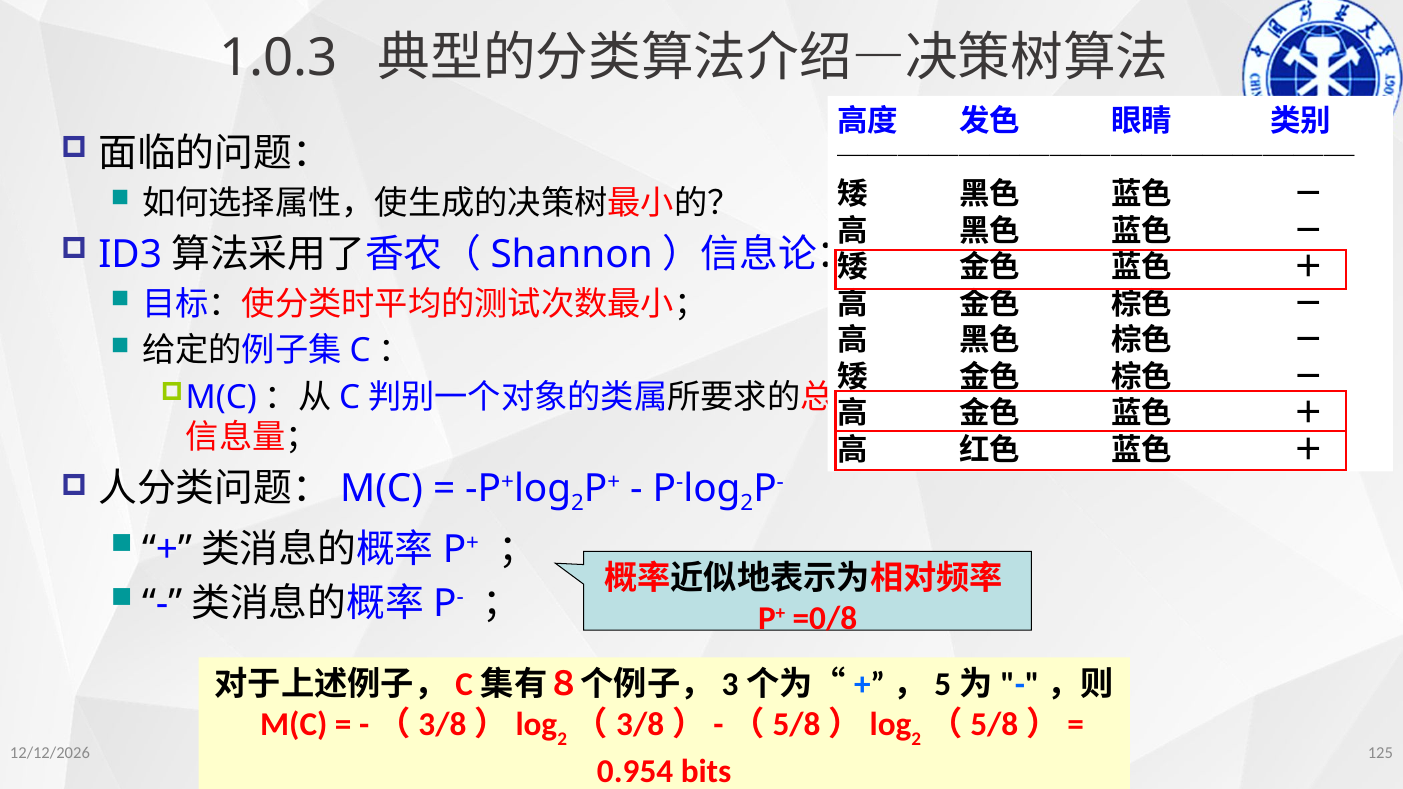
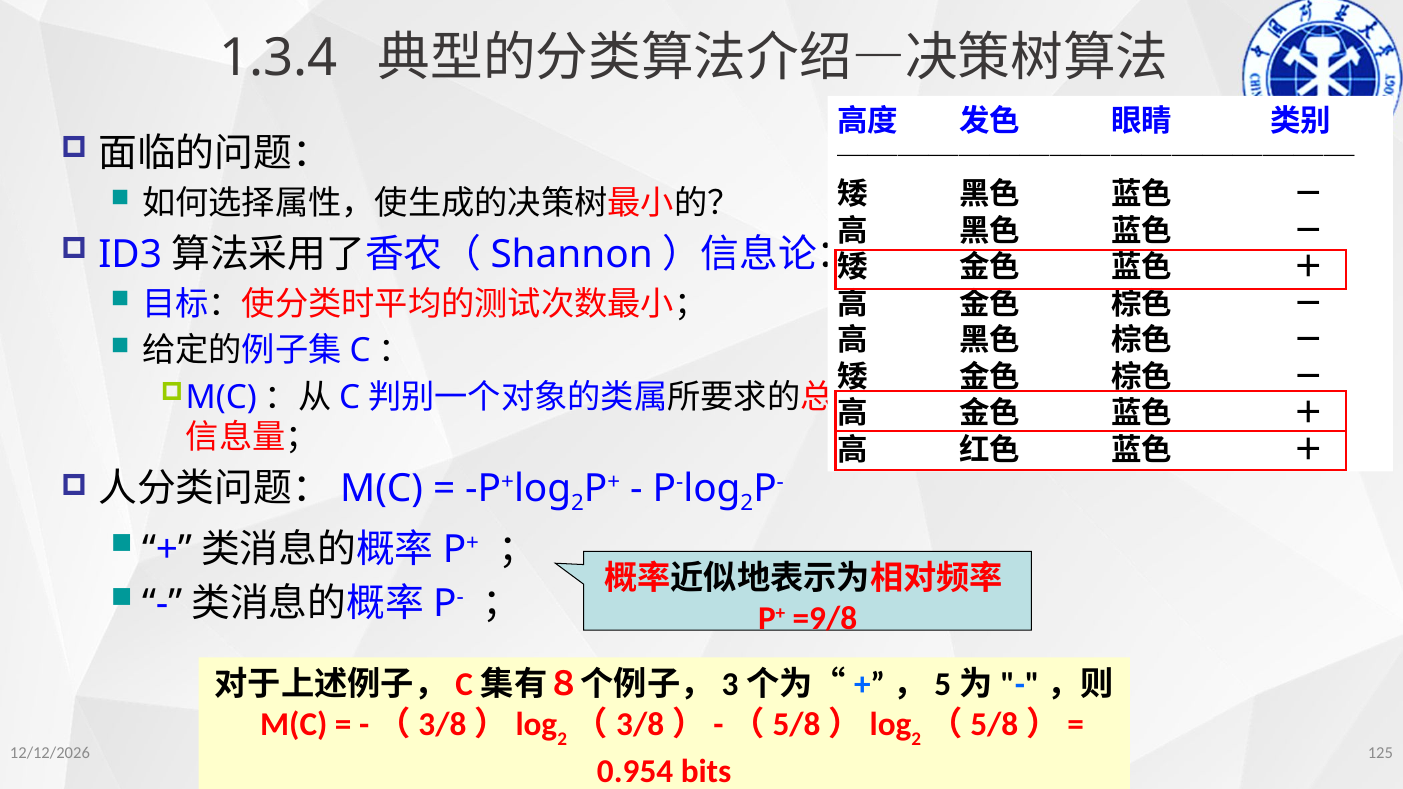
1.0.3: 1.0.3 -> 1.3.4
=0/8: =0/8 -> =9/8
